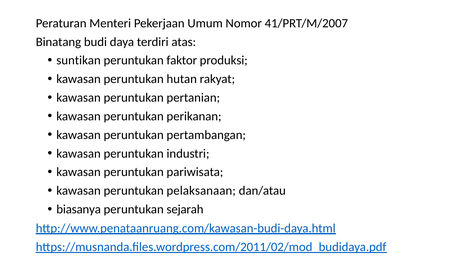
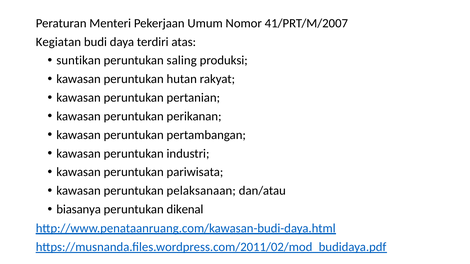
Binatang: Binatang -> Kegiatan
faktor: faktor -> saling
sejarah: sejarah -> dikenal
